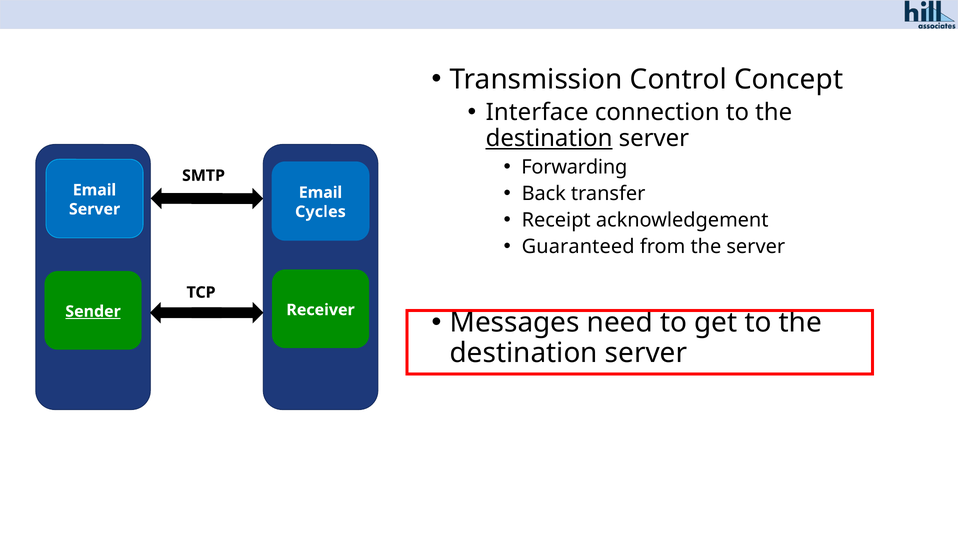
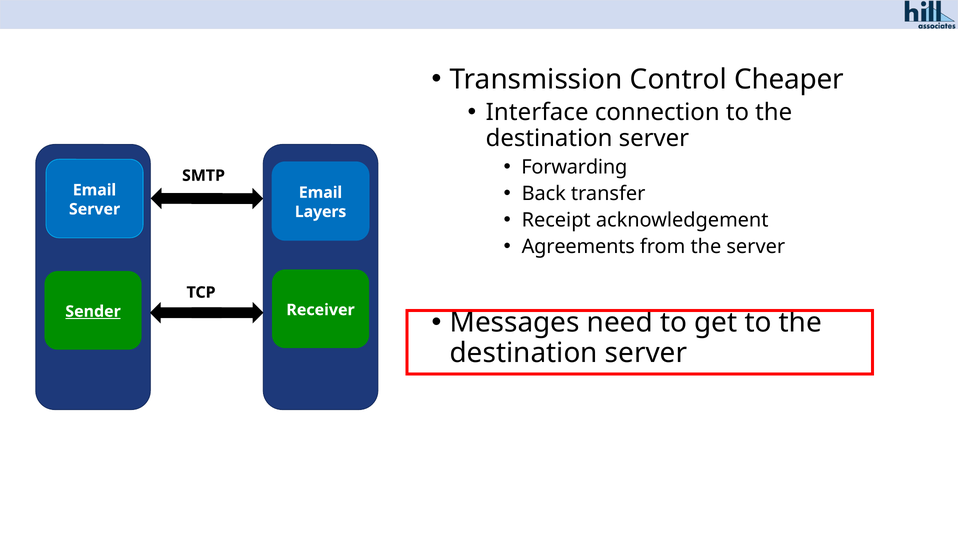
Concept: Concept -> Cheaper
destination at (549, 138) underline: present -> none
Cycles: Cycles -> Layers
Guaranteed: Guaranteed -> Agreements
